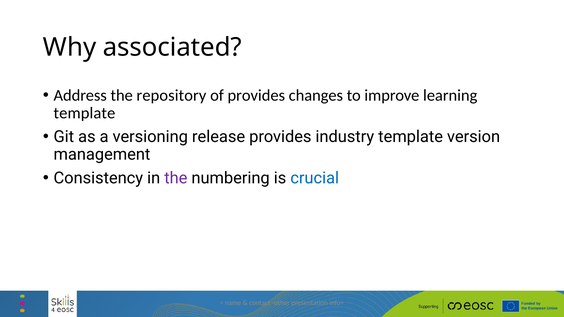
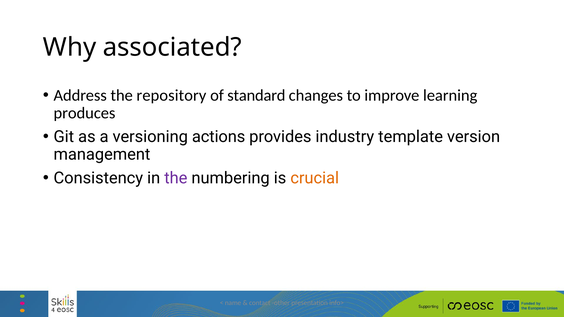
of provides: provides -> standard
template at (84, 113): template -> produces
release: release -> actions
crucial colour: blue -> orange
